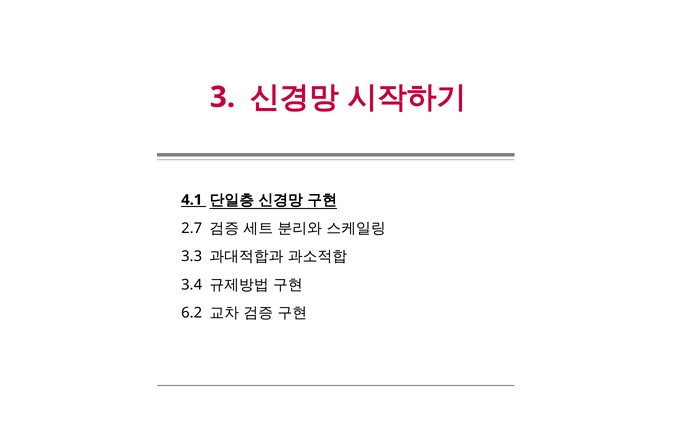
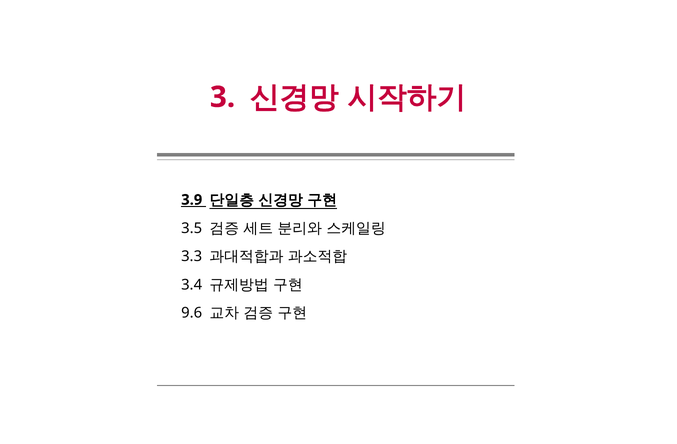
4.1: 4.1 -> 3.9
2.7: 2.7 -> 3.5
6.2: 6.2 -> 9.6
